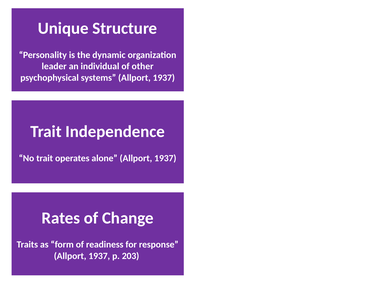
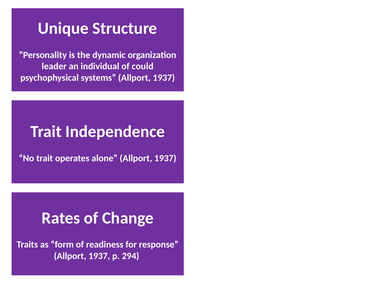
other: other -> could
203: 203 -> 294
